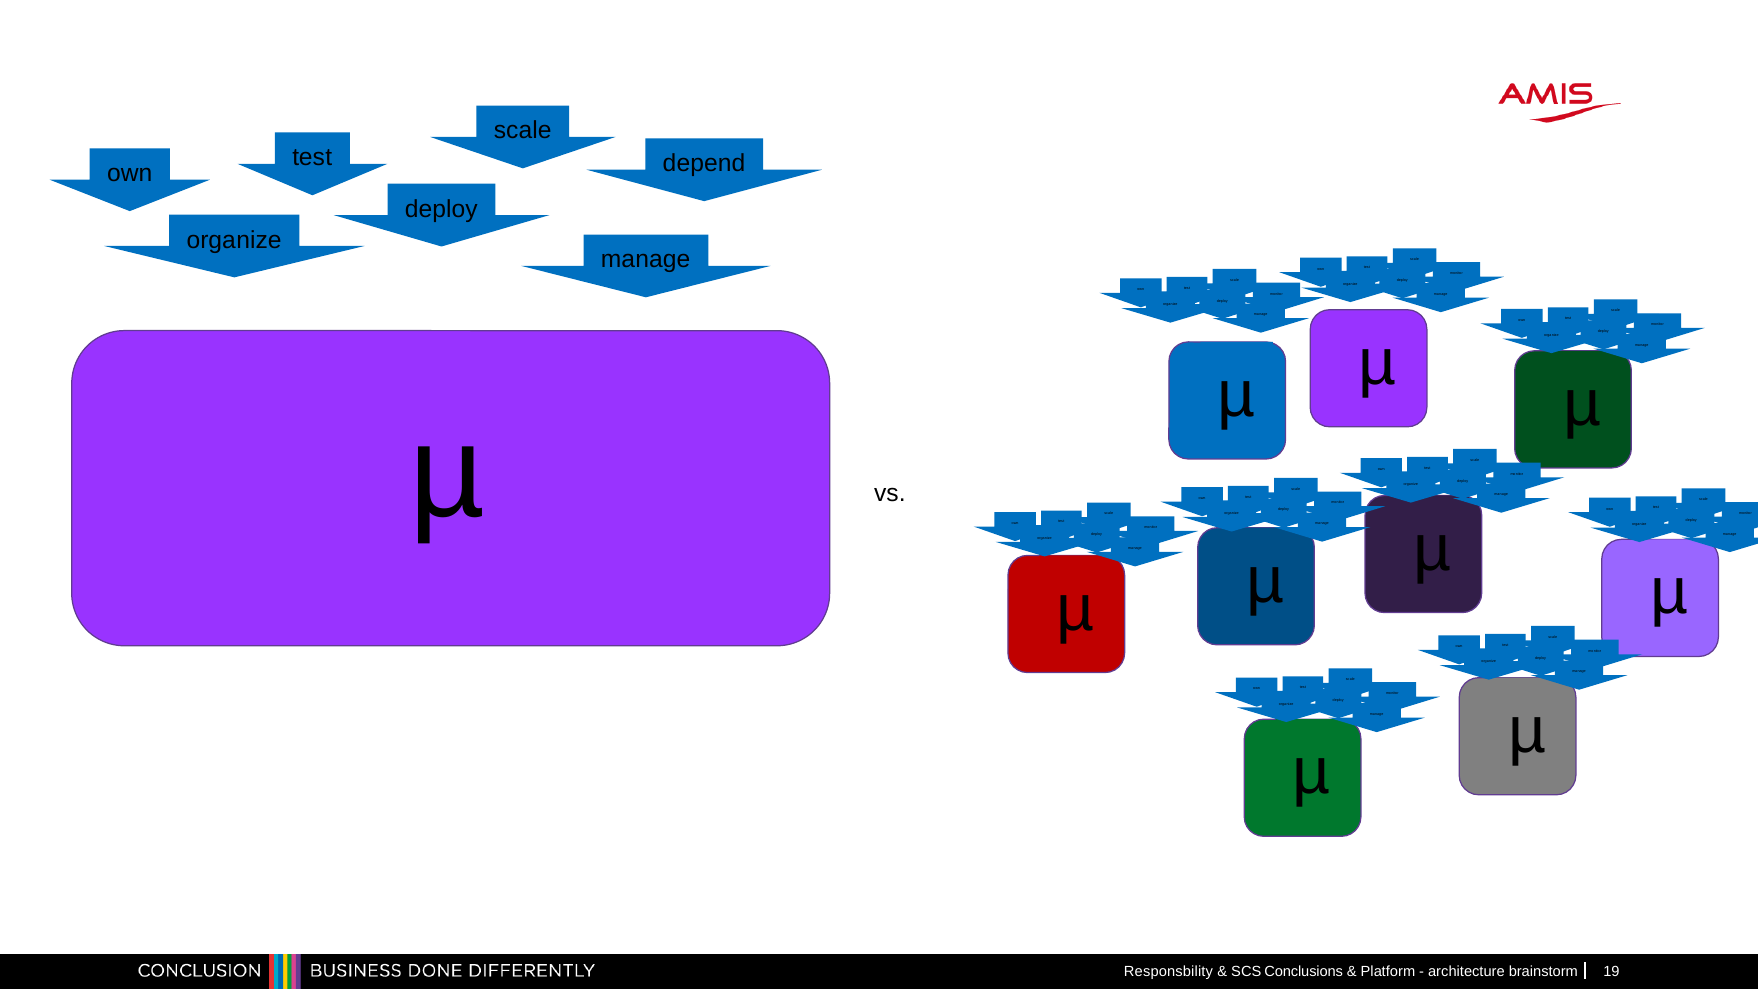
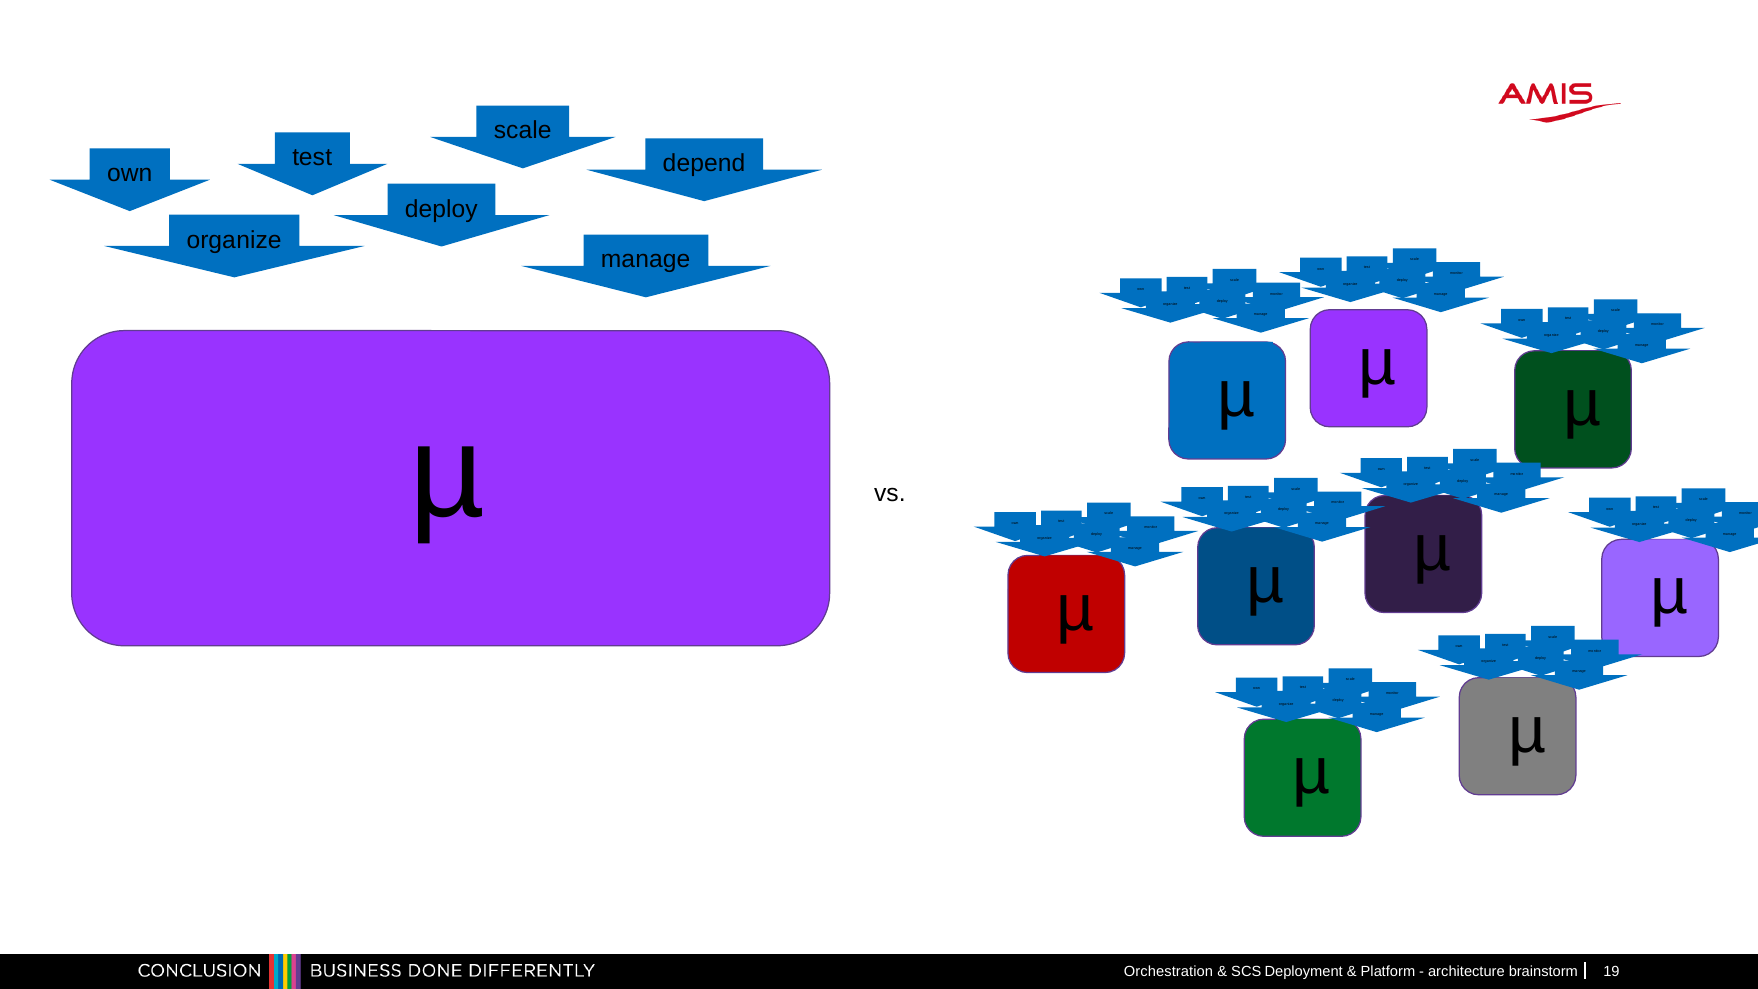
Responsbility: Responsbility -> Orchestration
Conclusions: Conclusions -> Deployment
